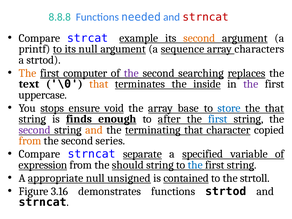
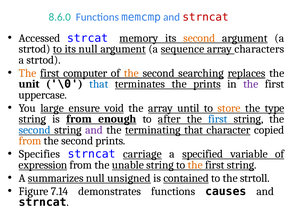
8.8.8: 8.8.8 -> 8.6.0
needed: needed -> memcmp
Compare at (39, 38): Compare -> Accessed
example: example -> memory
printf at (35, 49): printf -> strtod
the at (131, 73) colour: purple -> orange
text: text -> unit
that at (99, 84) colour: orange -> blue
the inside: inside -> prints
stops: stops -> large
base: base -> until
store colour: blue -> orange
the that: that -> type
is finds: finds -> from
second at (35, 130) colour: purple -> blue
and at (94, 130) colour: orange -> purple
second series: series -> prints
Compare at (39, 154): Compare -> Specifies
separate: separate -> carriage
should: should -> unable
the at (195, 165) colour: blue -> orange
appropriate: appropriate -> summarizes
3.16: 3.16 -> 7.14
functions strtod: strtod -> causes
